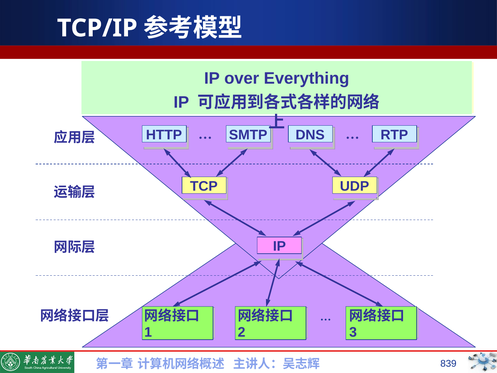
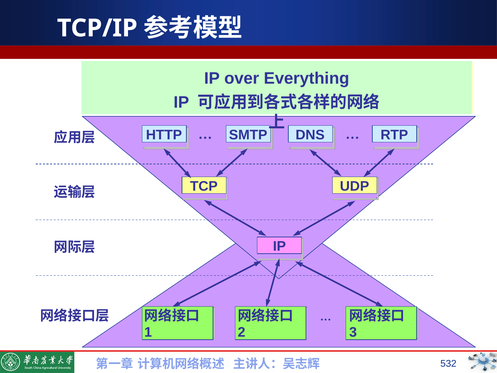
839: 839 -> 532
